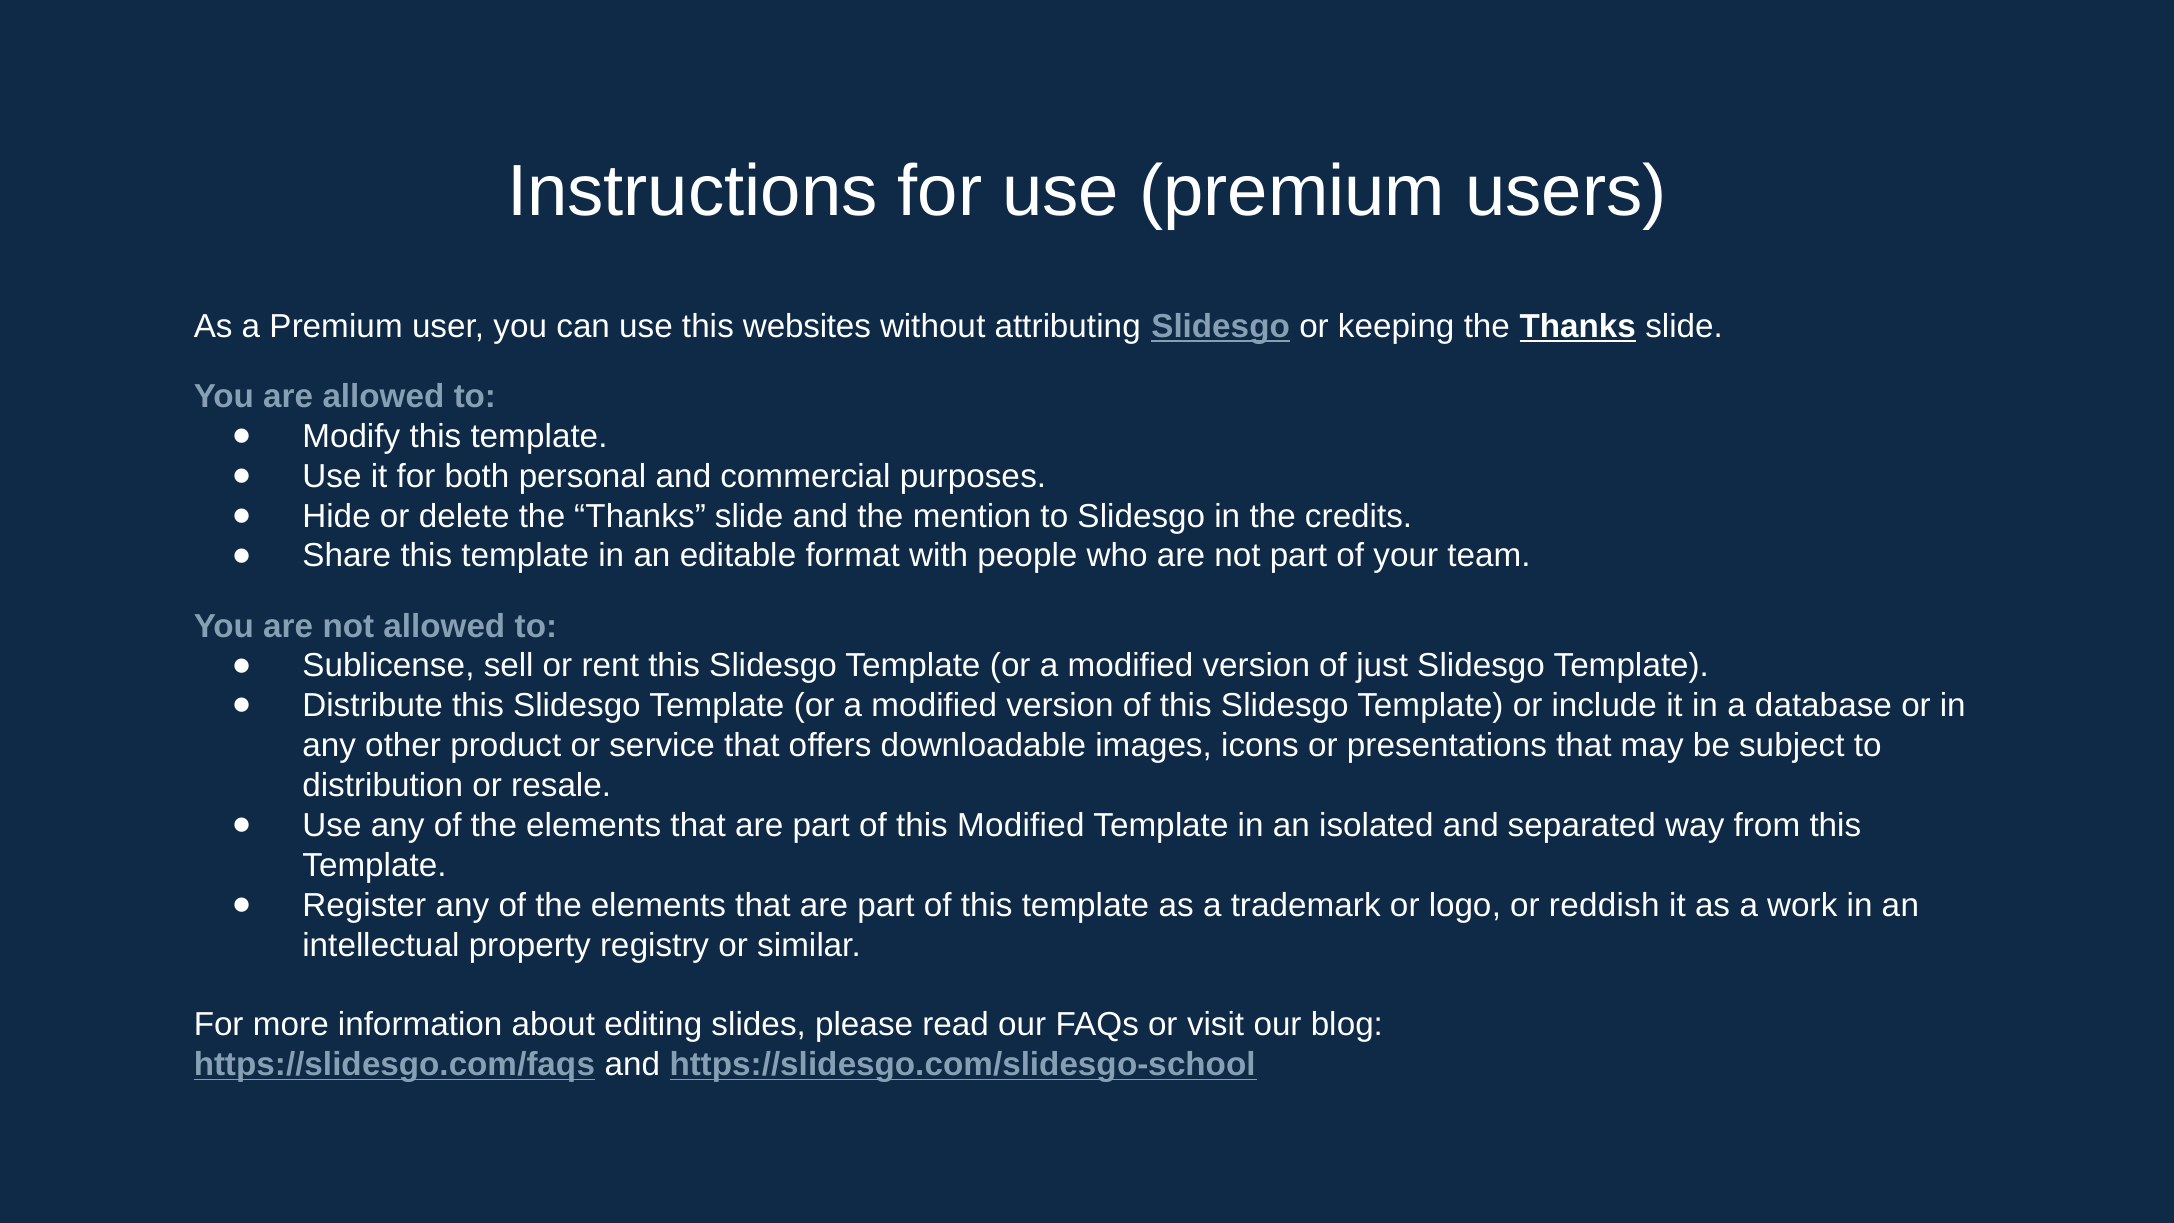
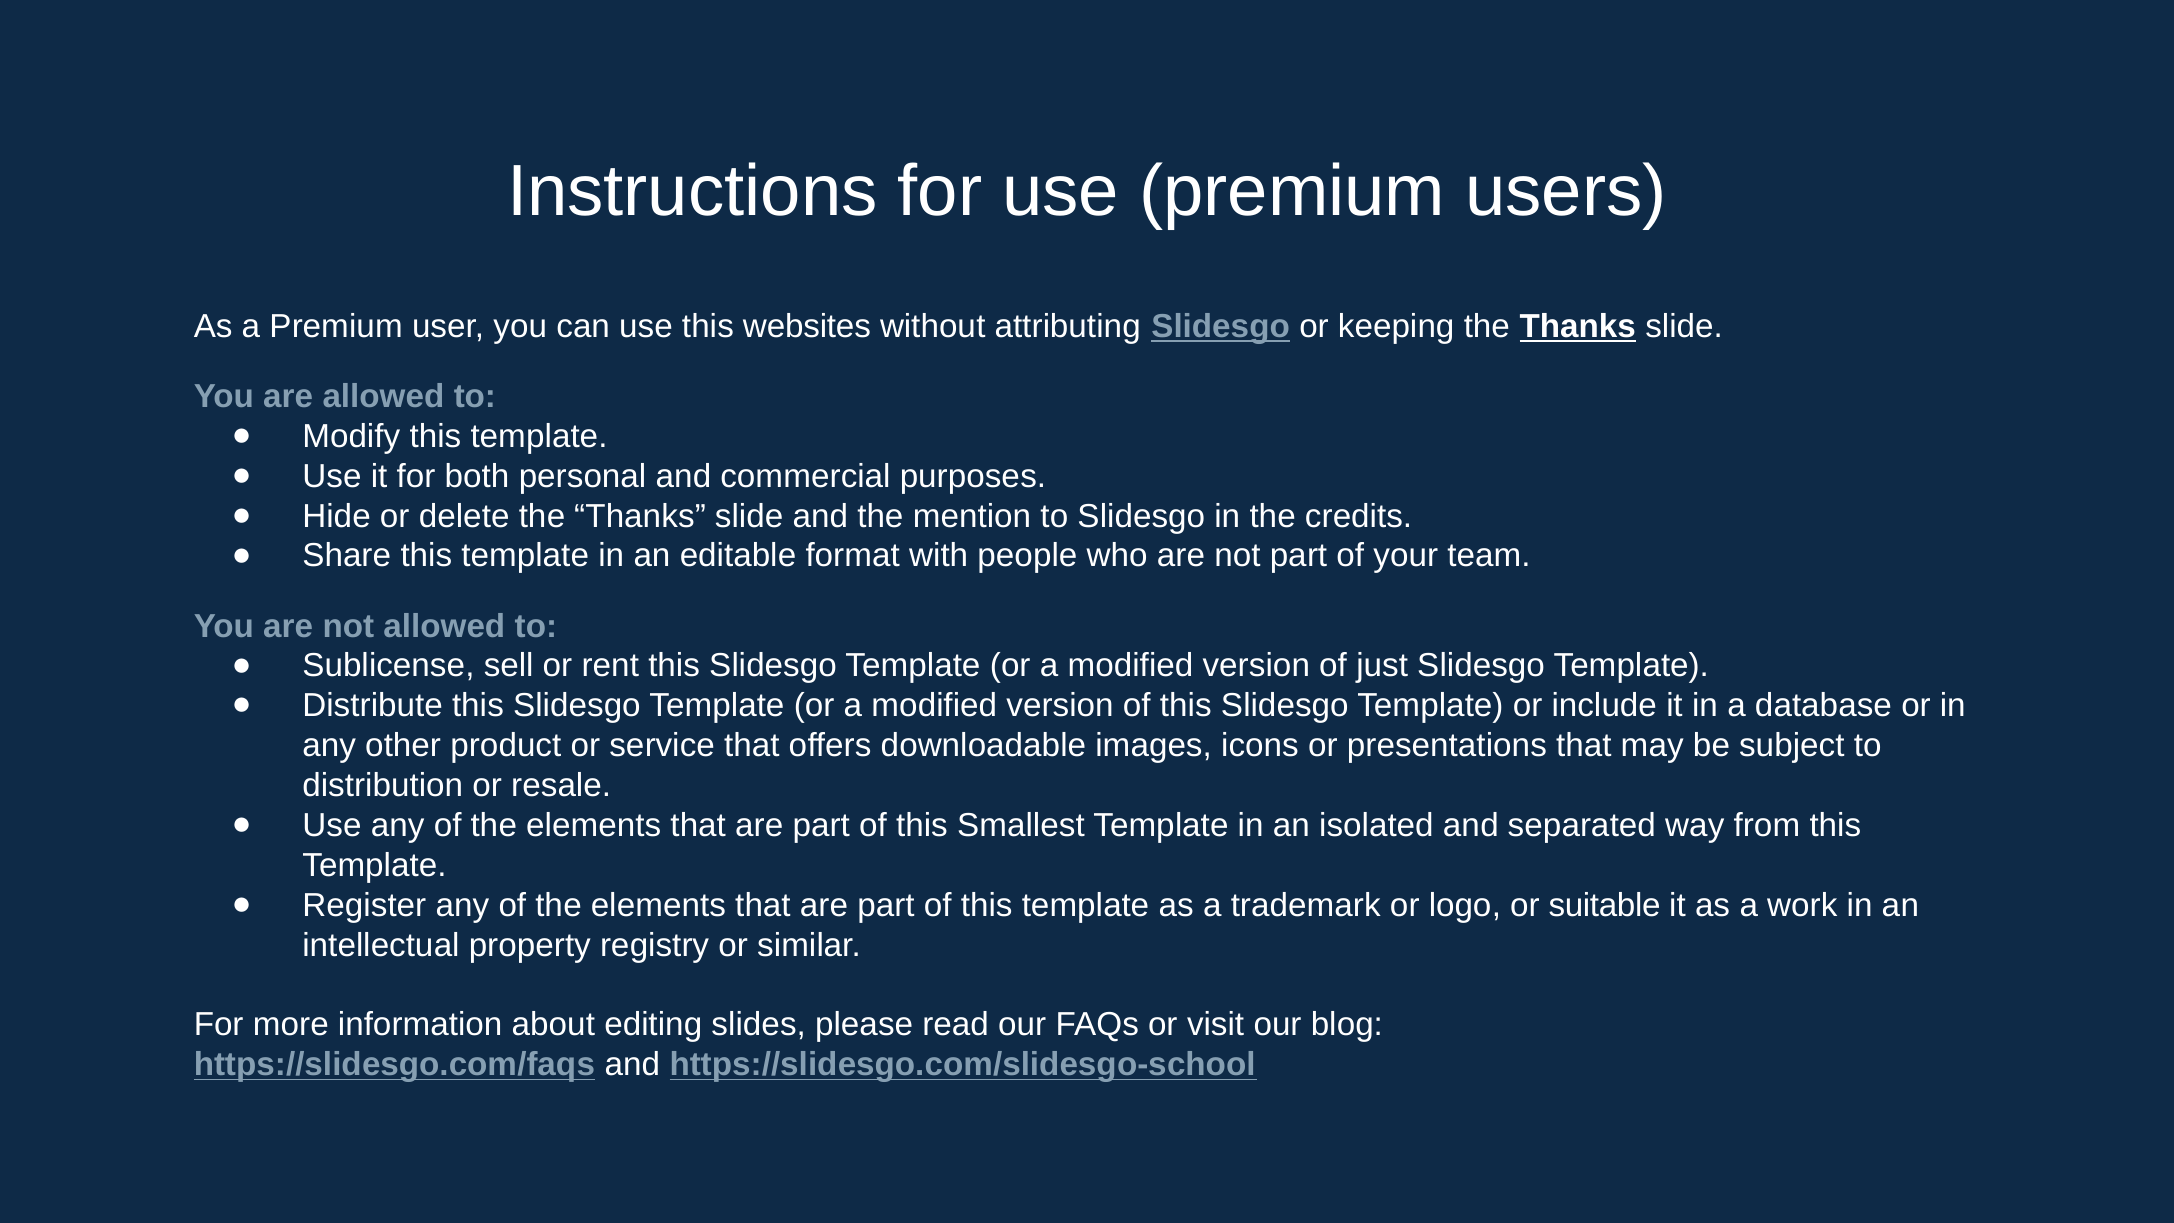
this Modified: Modified -> Smallest
reddish: reddish -> suitable
